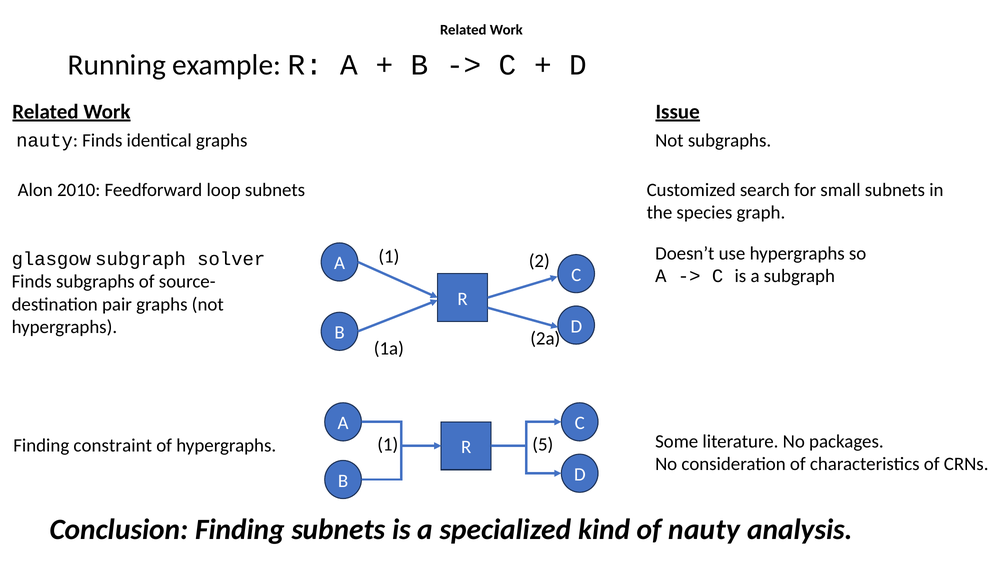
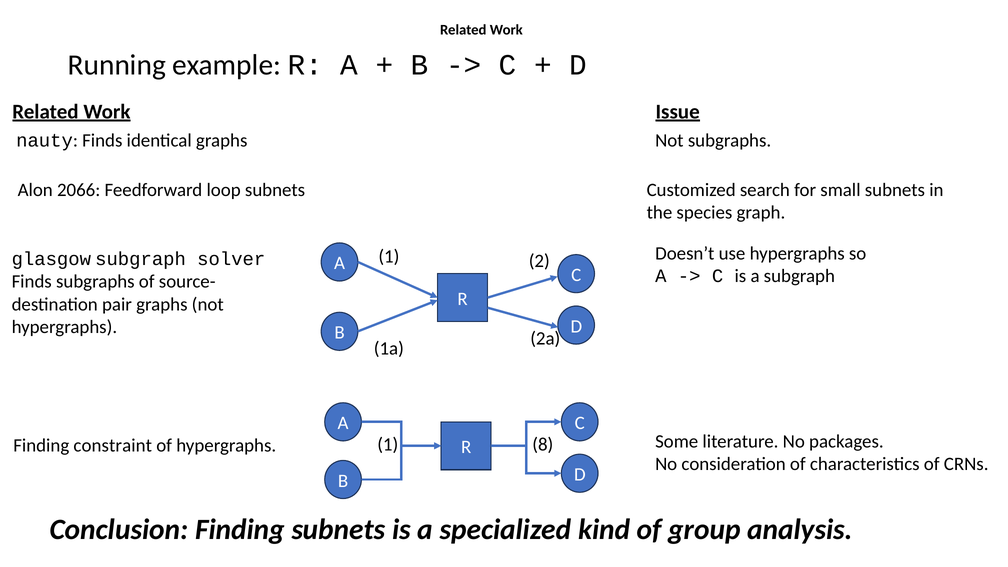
2010: 2010 -> 2066
5: 5 -> 8
of nauty: nauty -> group
